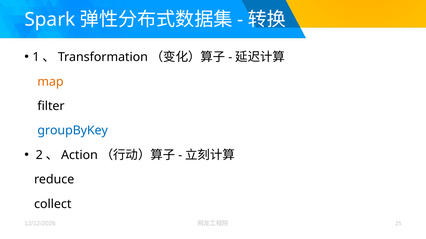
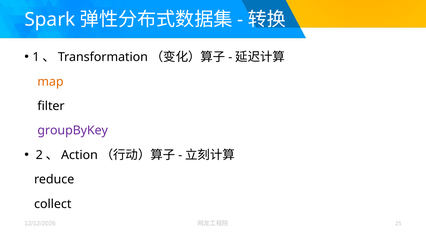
groupByKey colour: blue -> purple
